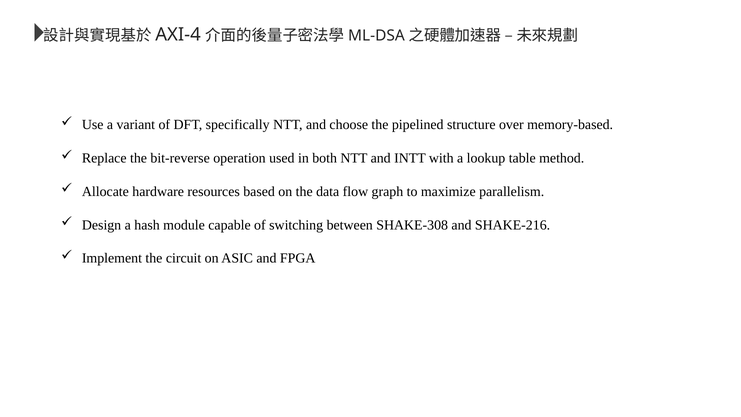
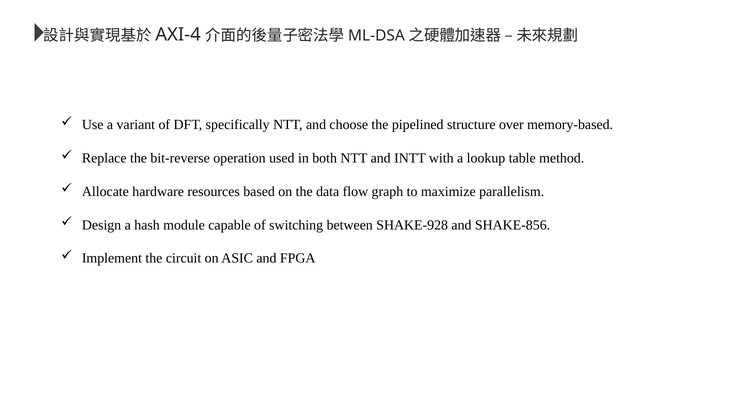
SHAKE-308: SHAKE-308 -> SHAKE-928
SHAKE-216: SHAKE-216 -> SHAKE-856
